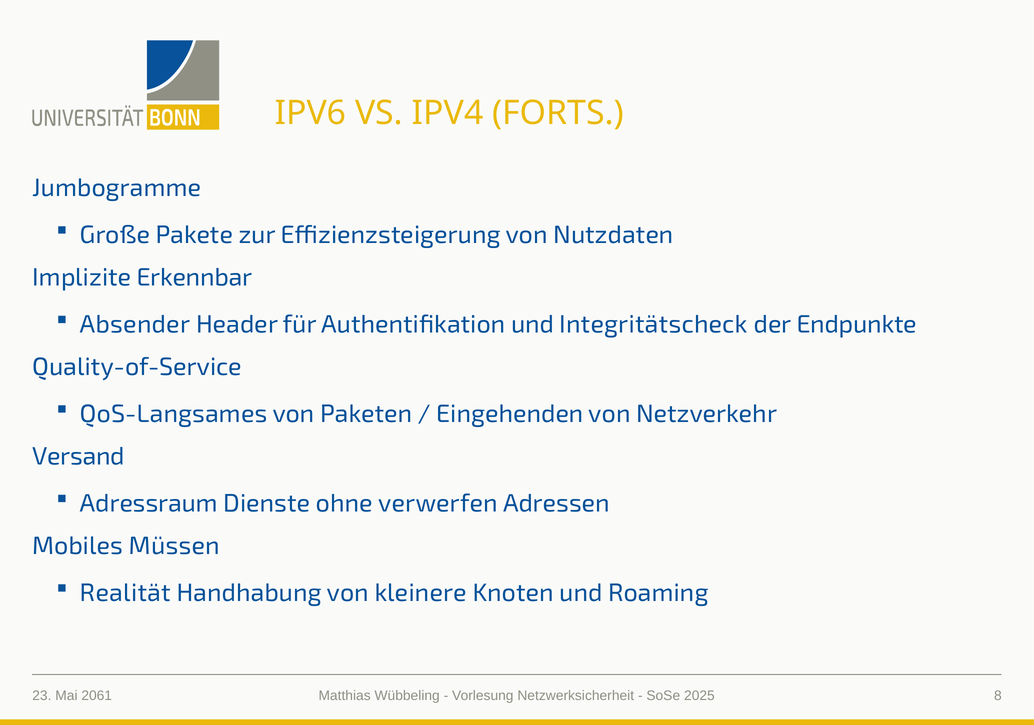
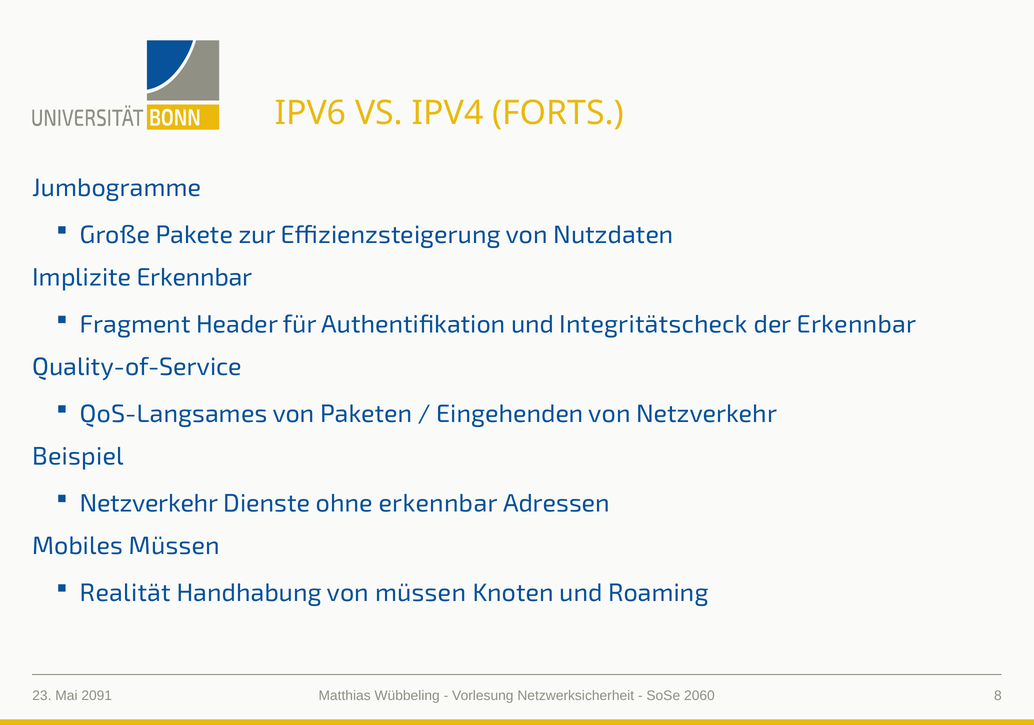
Absender: Absender -> Fragment
der Endpunkte: Endpunkte -> Erkennbar
Versand: Versand -> Beispiel
Adressraum at (149, 504): Adressraum -> Netzverkehr
ohne verwerfen: verwerfen -> erkennbar
von kleinere: kleinere -> müssen
2061: 2061 -> 2091
2025: 2025 -> 2060
